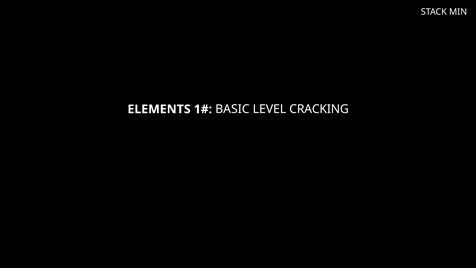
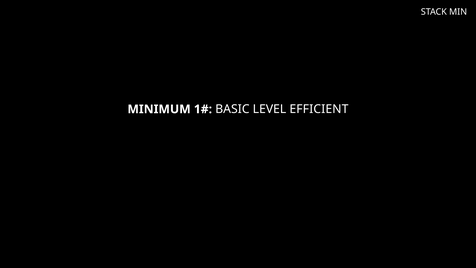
ELEMENTS: ELEMENTS -> MINIMUM
CRACKING: CRACKING -> EFFICIENT
